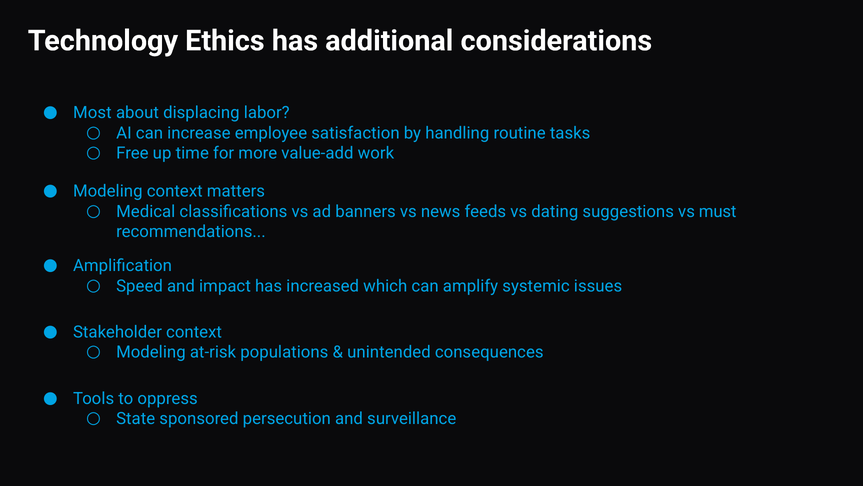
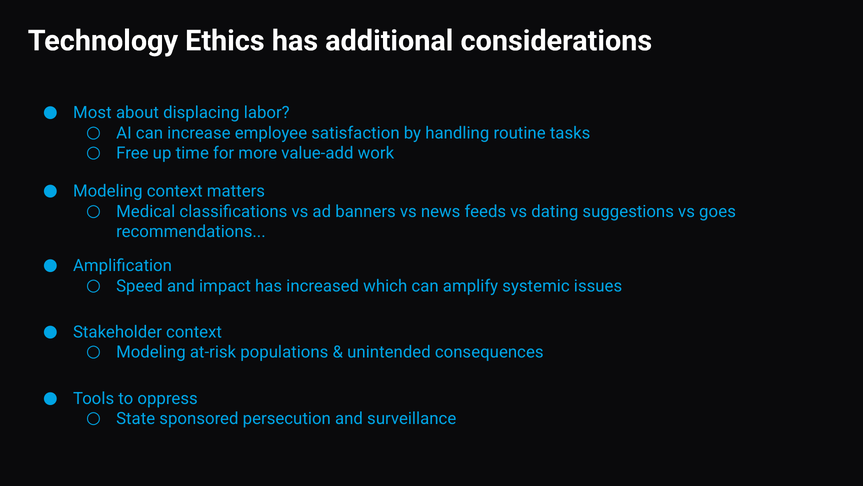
must: must -> goes
